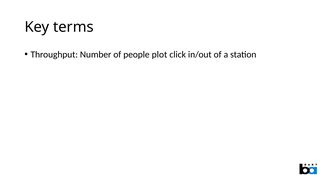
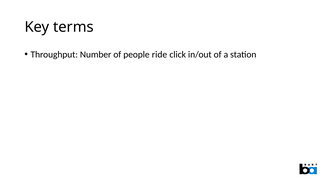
plot: plot -> ride
